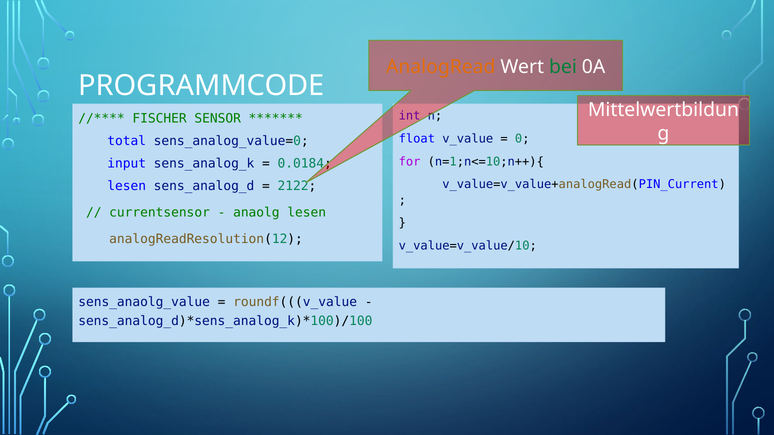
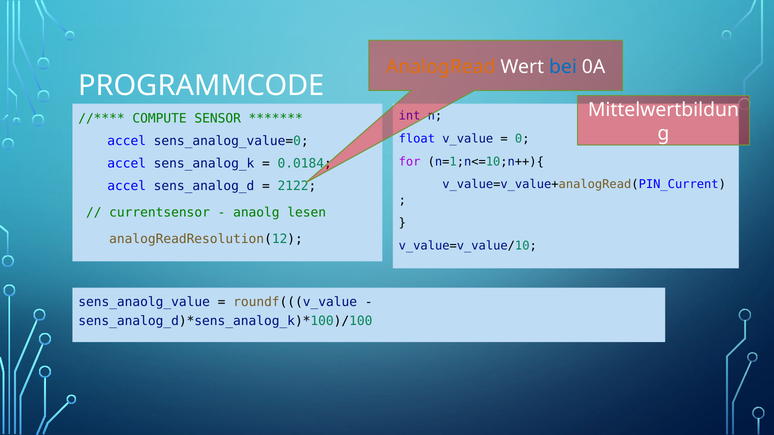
bei colour: green -> blue
FISCHER: FISCHER -> COMPUTE
total at (127, 141): total -> accel
input at (127, 163): input -> accel
lesen at (127, 186): lesen -> accel
